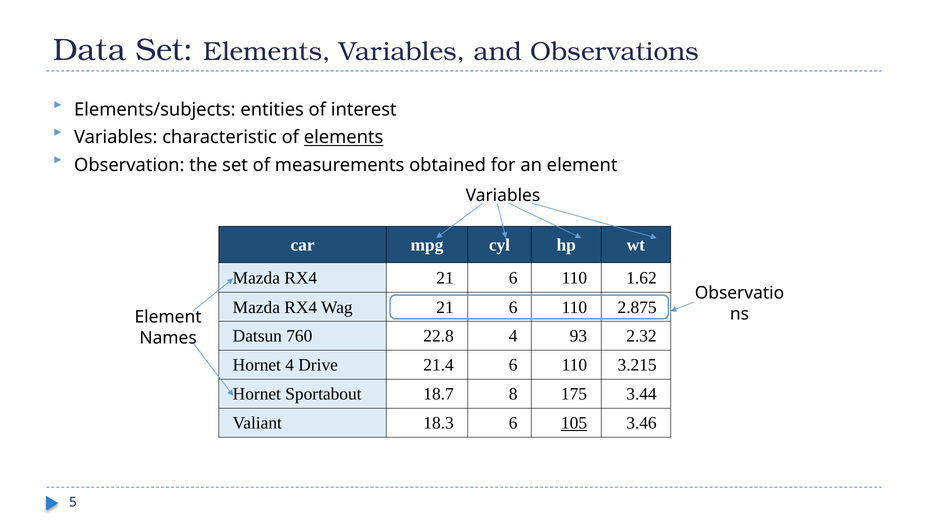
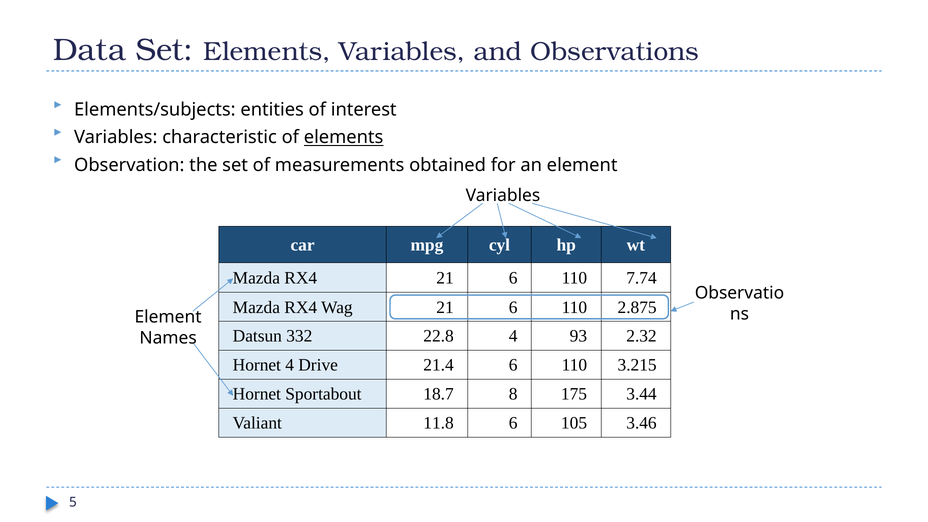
1.62: 1.62 -> 7.74
760: 760 -> 332
18.3: 18.3 -> 11.8
105 underline: present -> none
